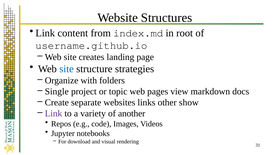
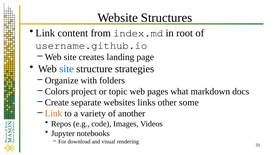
Single: Single -> Colors
view: view -> what
show: show -> some
Link at (53, 114) colour: purple -> orange
